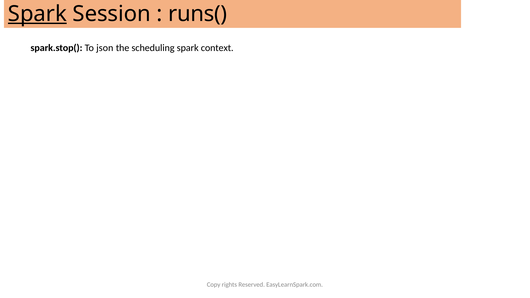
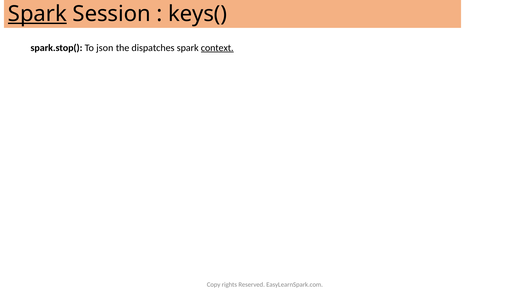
runs(: runs( -> keys(
scheduling: scheduling -> dispatches
context underline: none -> present
